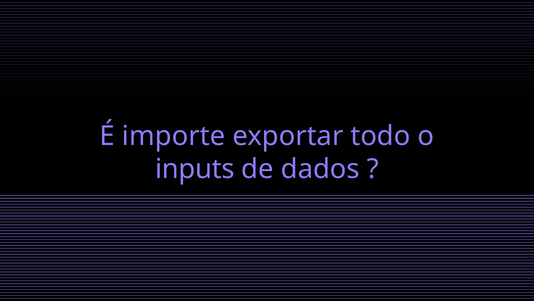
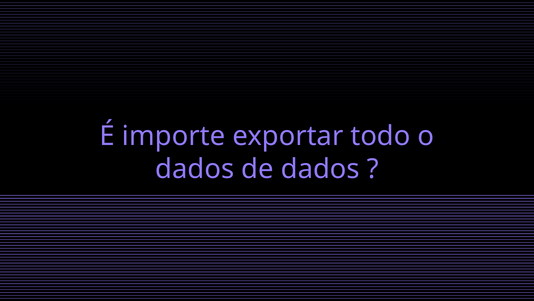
inputs at (195, 169): inputs -> dados
